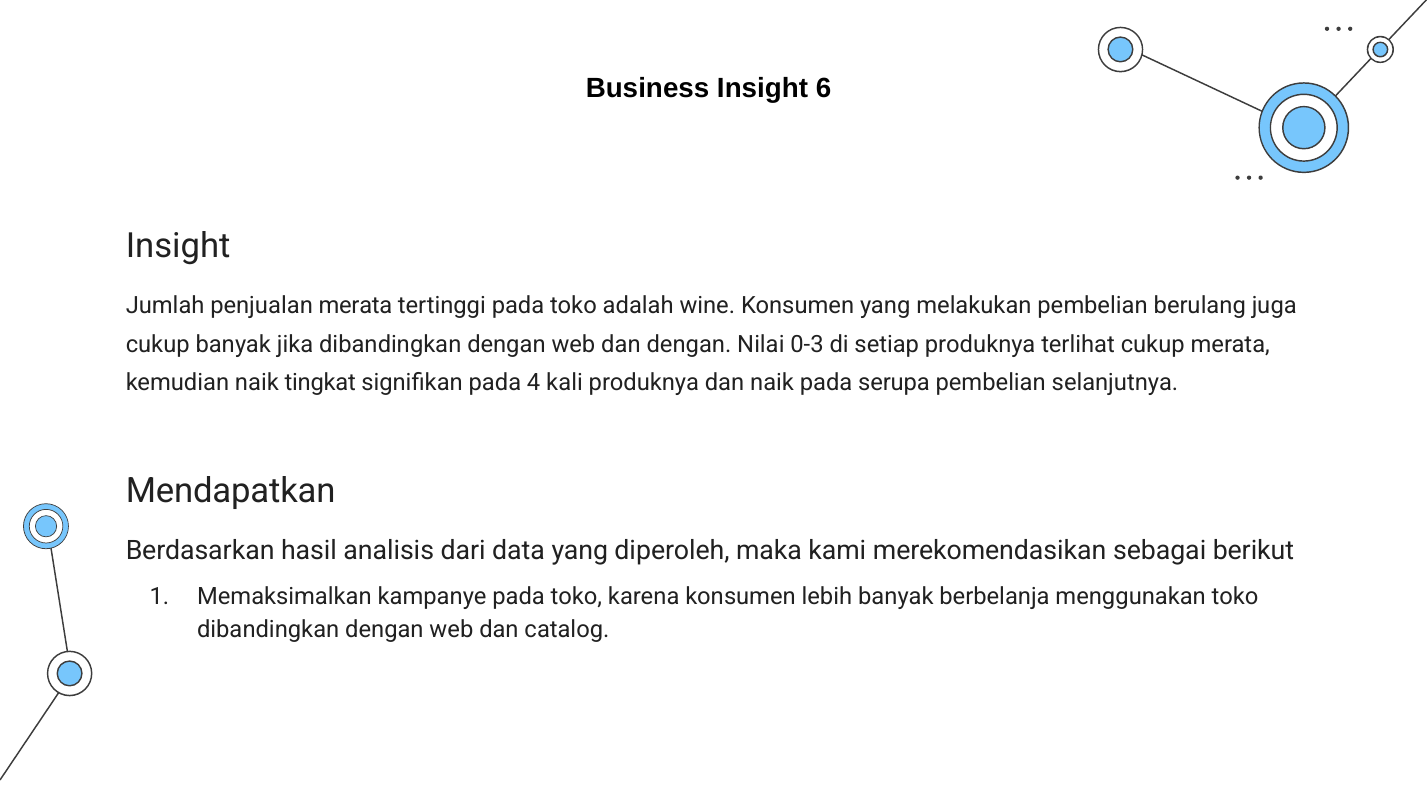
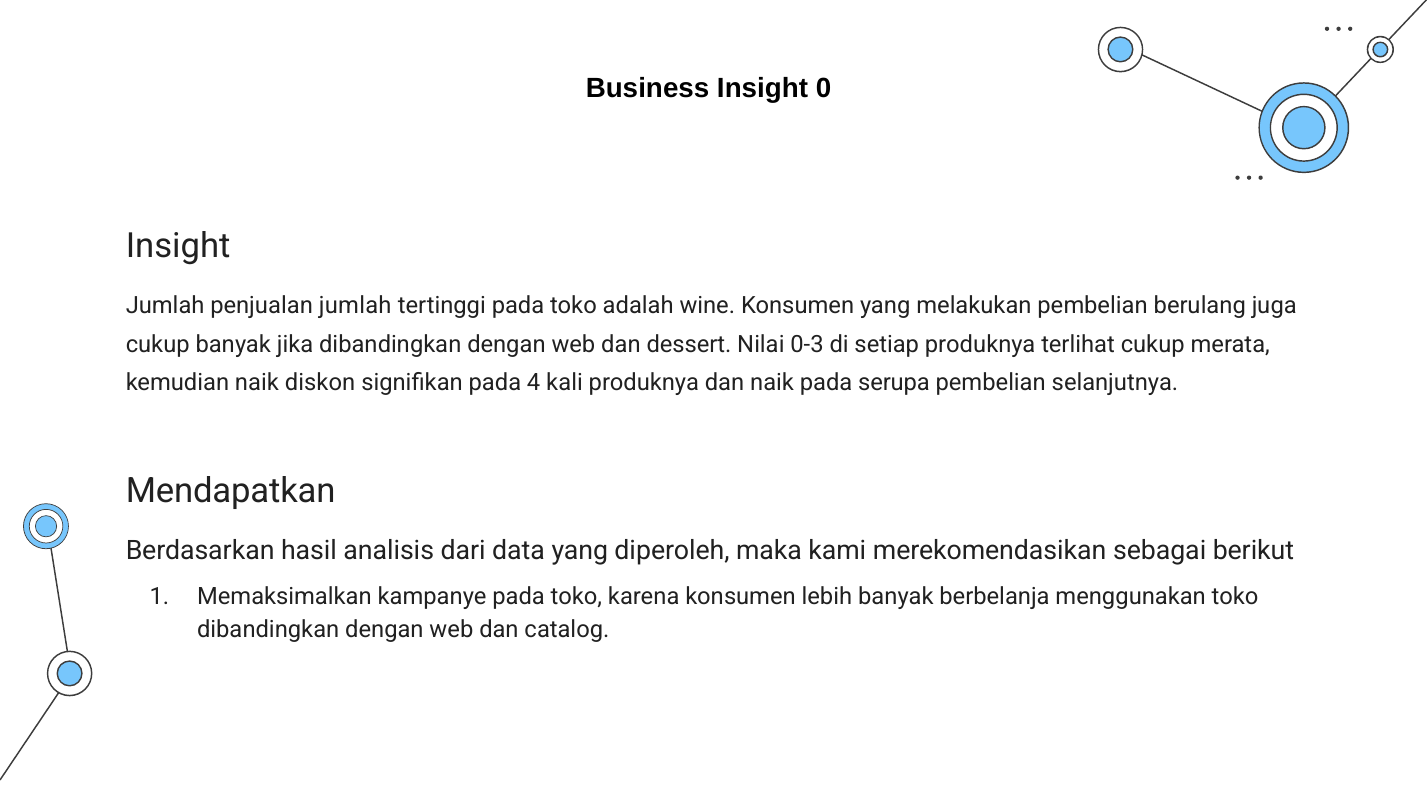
6: 6 -> 0
penjualan merata: merata -> jumlah
dan dengan: dengan -> dessert
tingkat: tingkat -> diskon
